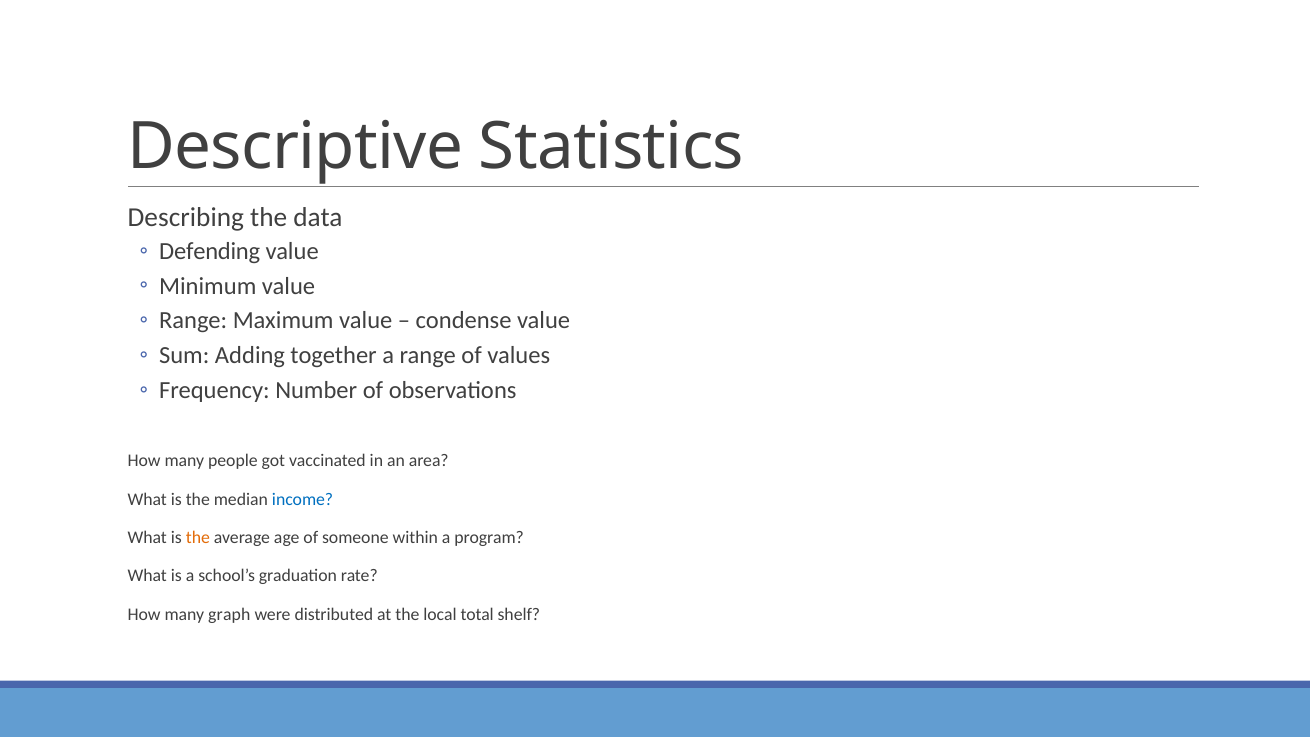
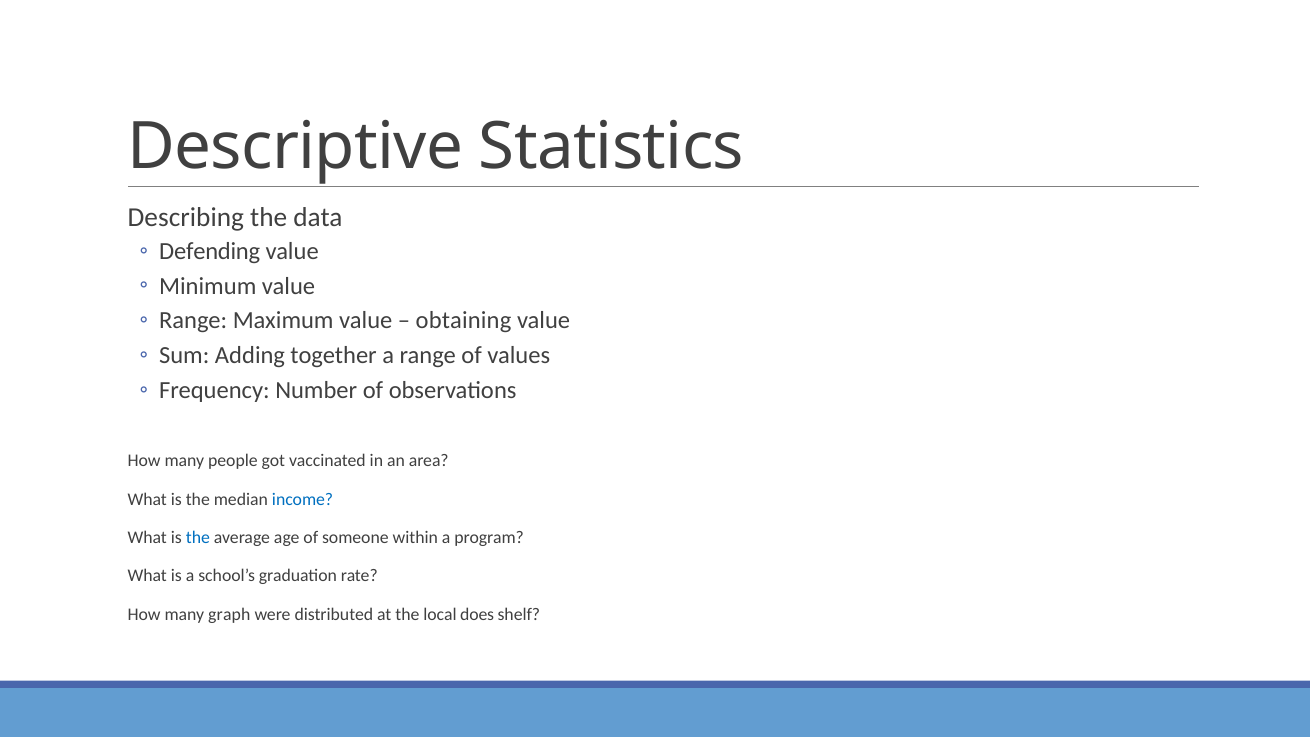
condense: condense -> obtaining
the at (198, 537) colour: orange -> blue
total: total -> does
